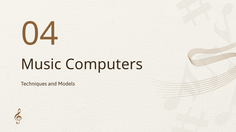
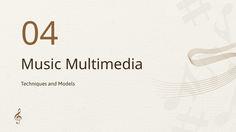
Computers: Computers -> Multimedia
